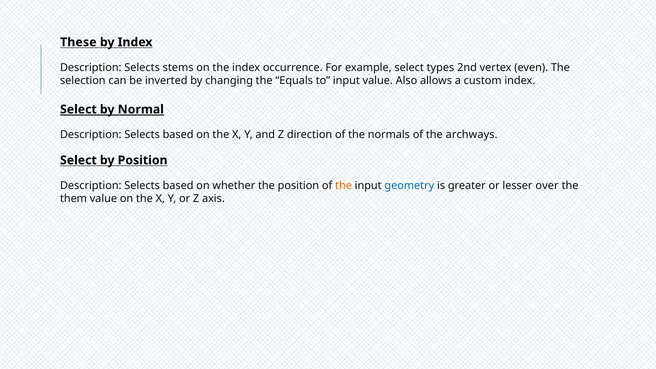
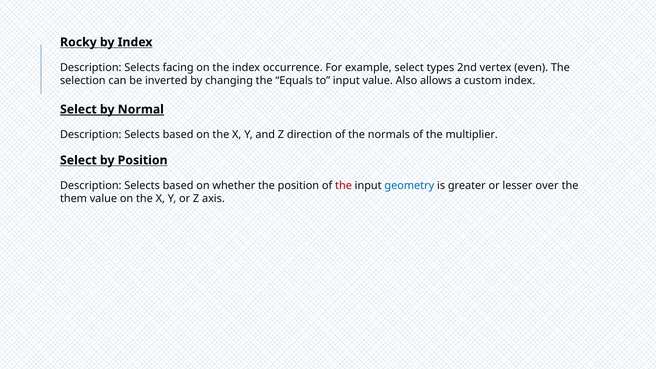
These: These -> Rocky
stems: stems -> facing
archways: archways -> multiplier
the at (344, 186) colour: orange -> red
